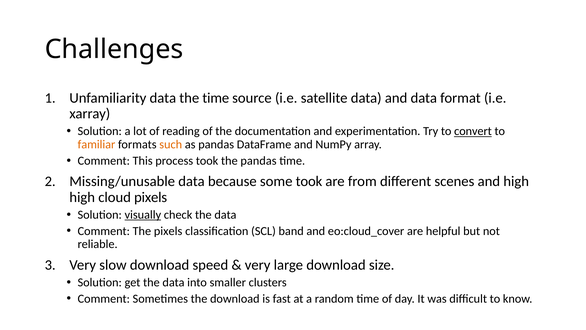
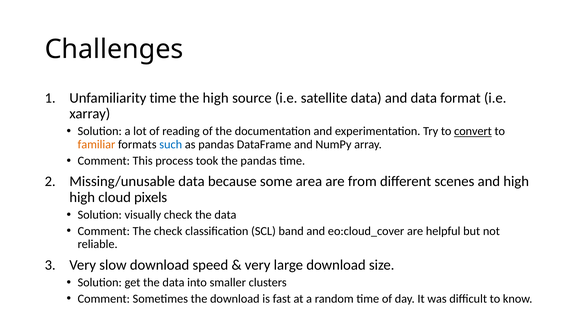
Unfamiliarity data: data -> time
the time: time -> high
such colour: orange -> blue
some took: took -> area
visually underline: present -> none
The pixels: pixels -> check
